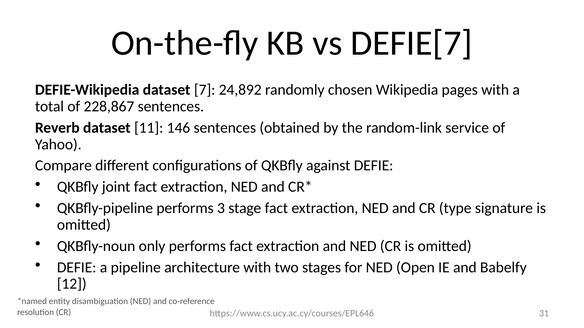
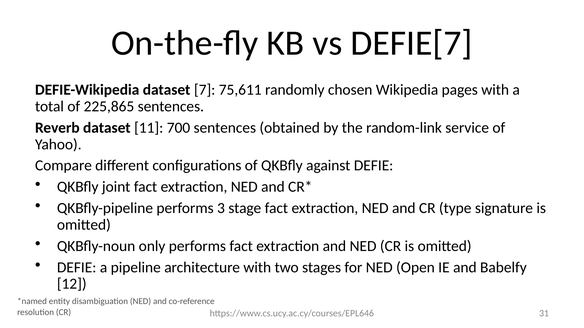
24,892: 24,892 -> 75,611
228,867: 228,867 -> 225,865
146: 146 -> 700
